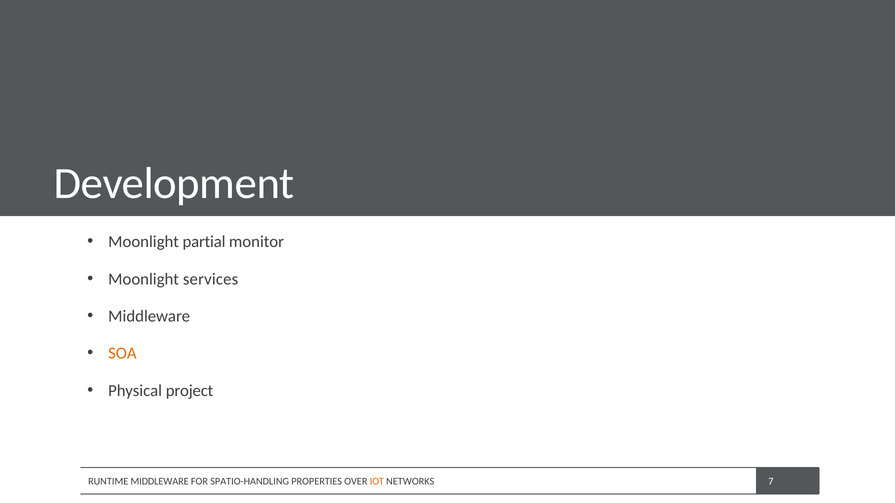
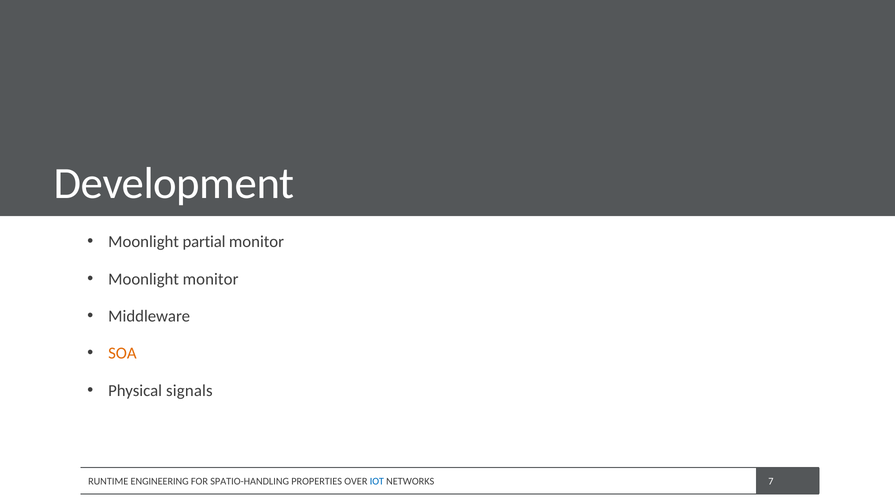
Moonlight services: services -> monitor
project: project -> signals
RUNTIME MIDDLEWARE: MIDDLEWARE -> ENGINEERING
IOT colour: orange -> blue
